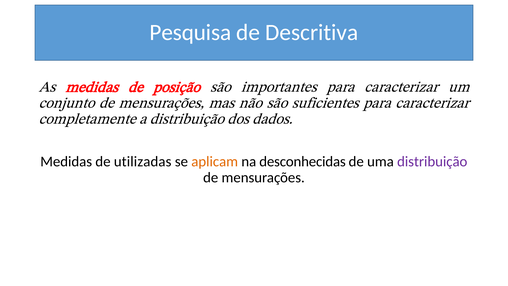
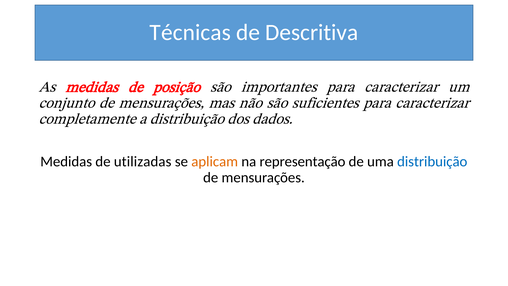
Pesquisa: Pesquisa -> Técnicas
desconhecidas: desconhecidas -> representação
distribuição at (432, 161) colour: purple -> blue
